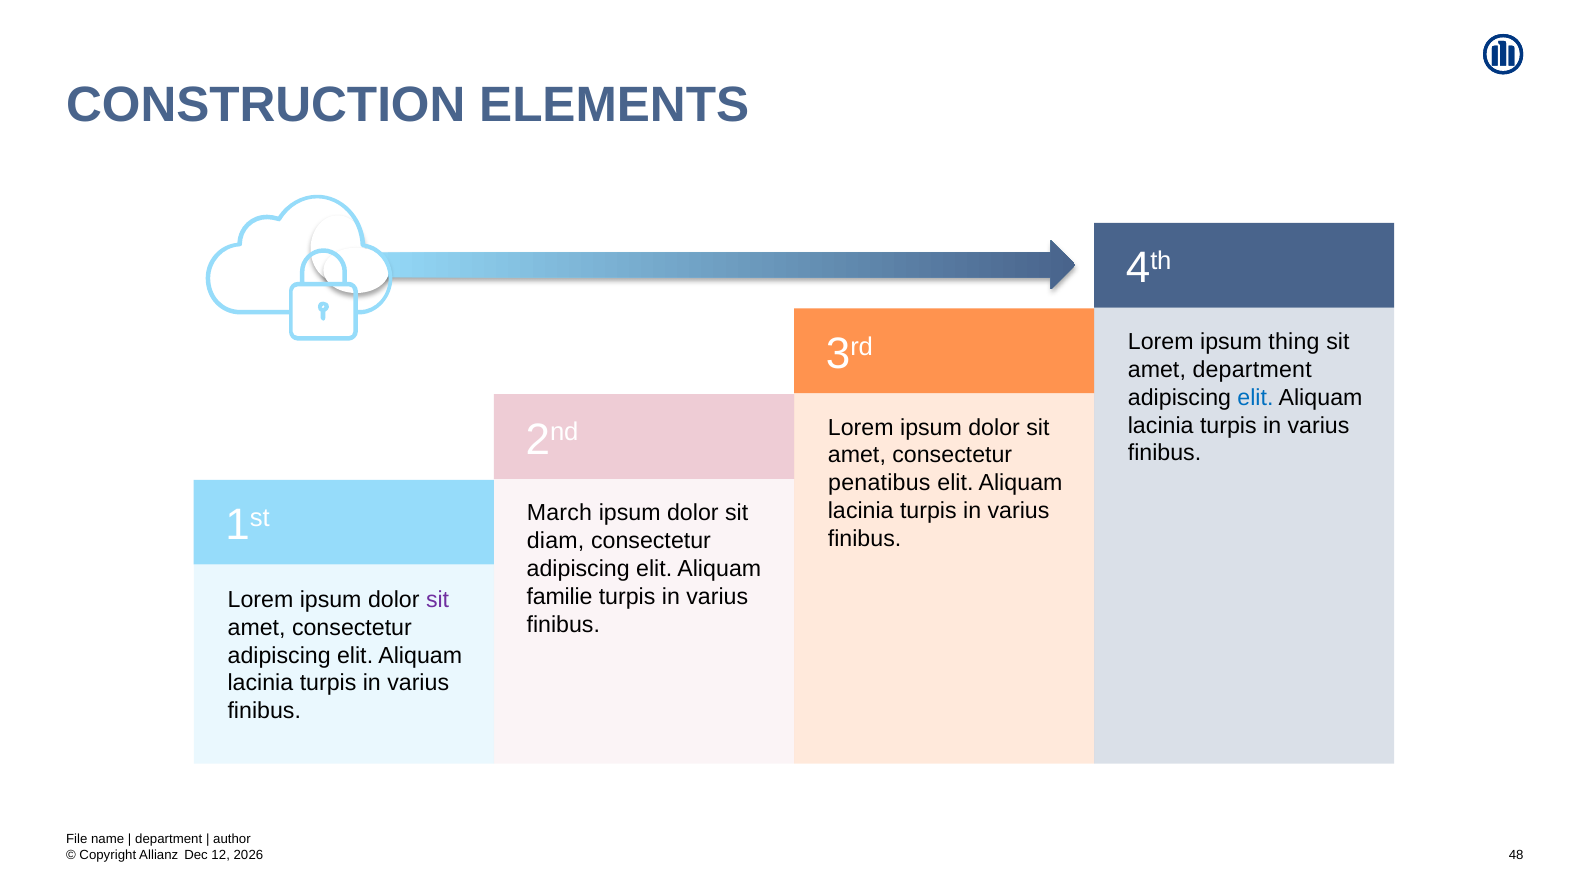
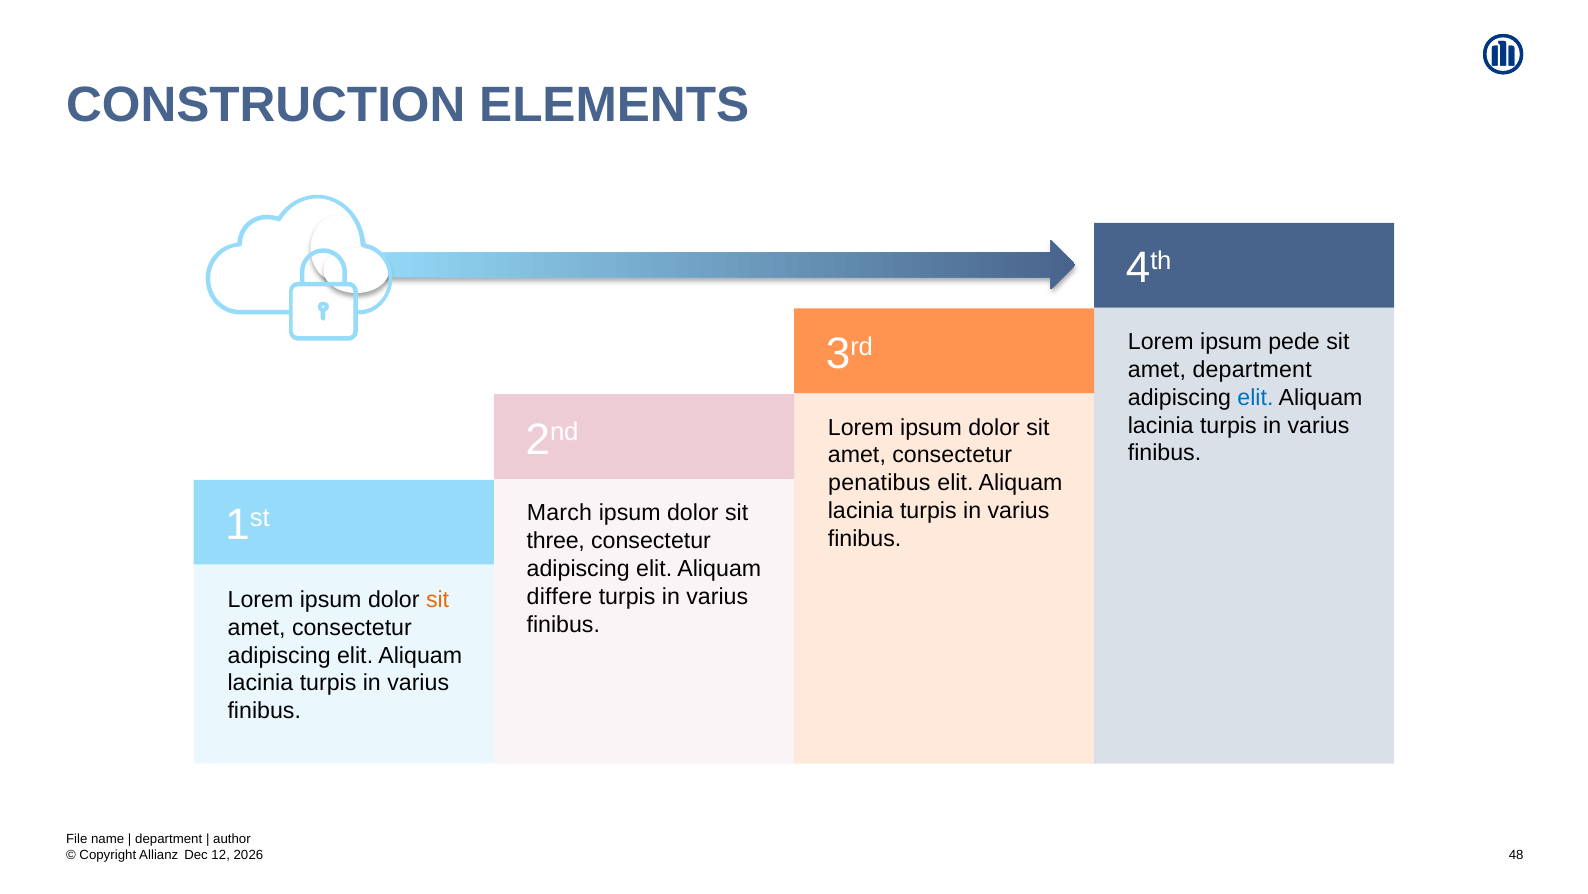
thing: thing -> pede
diam: diam -> three
familie: familie -> differe
sit at (438, 600) colour: purple -> orange
